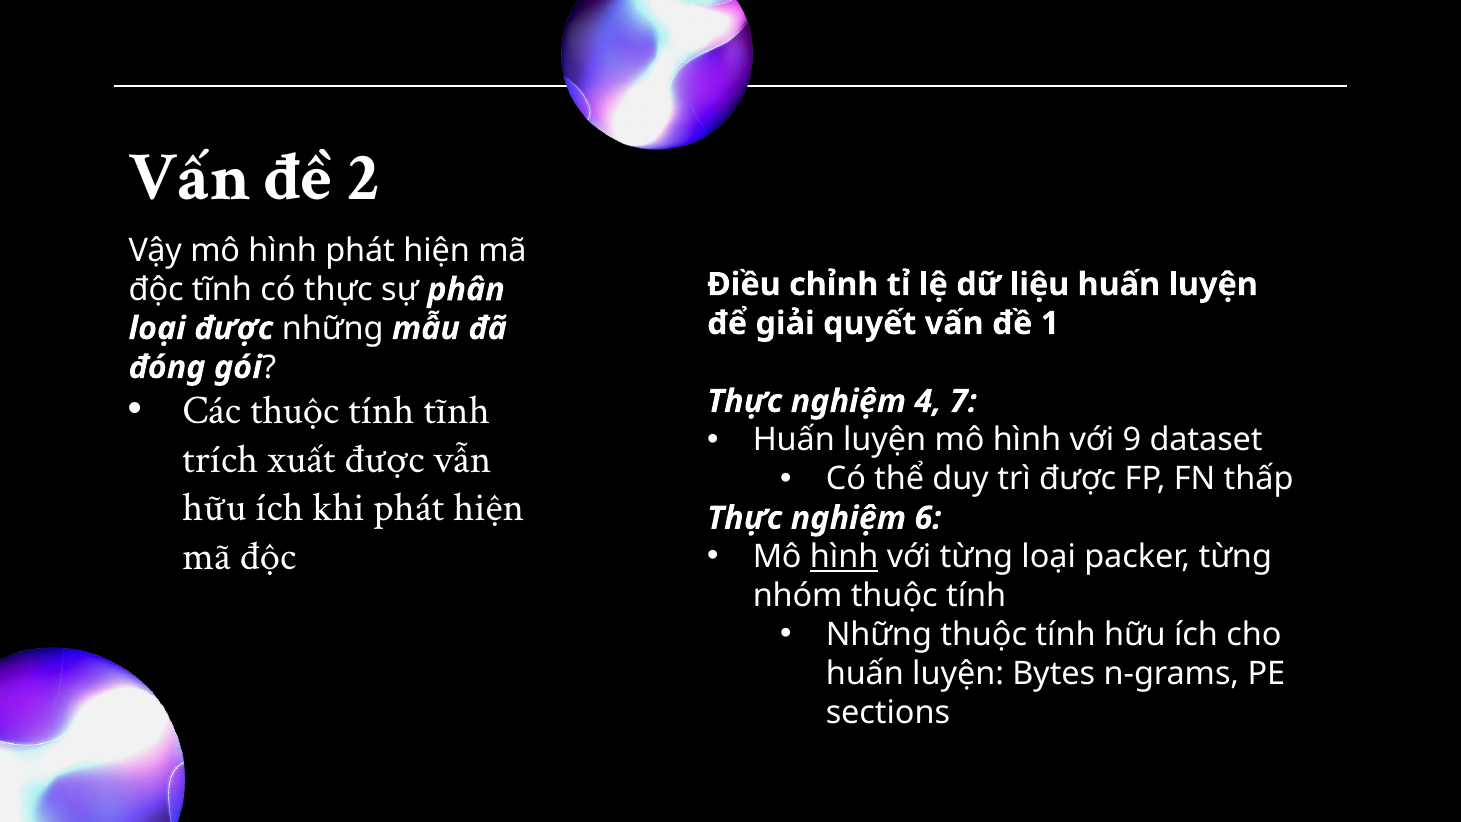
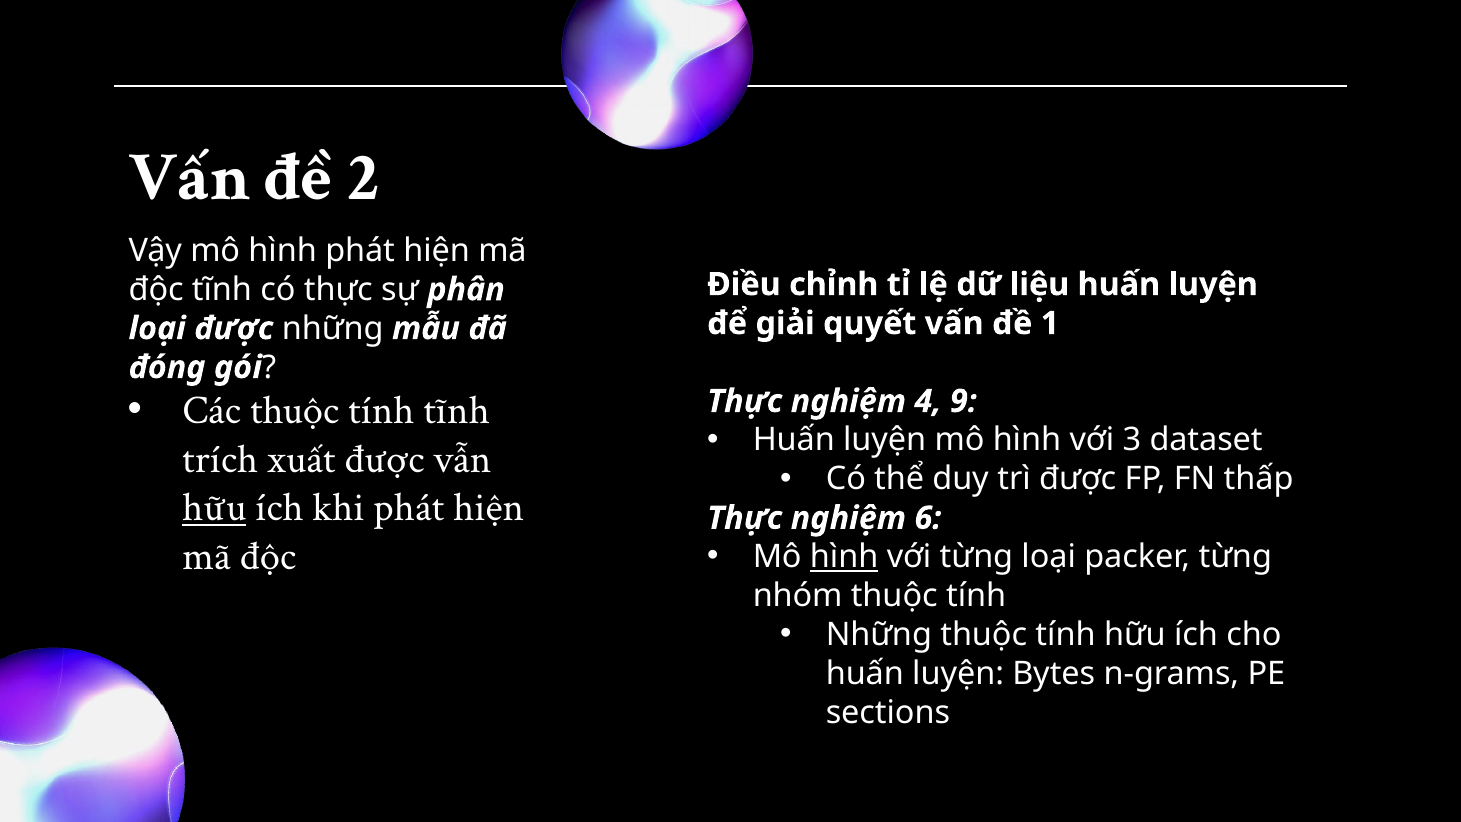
7: 7 -> 9
9: 9 -> 3
hữu at (214, 507) underline: none -> present
